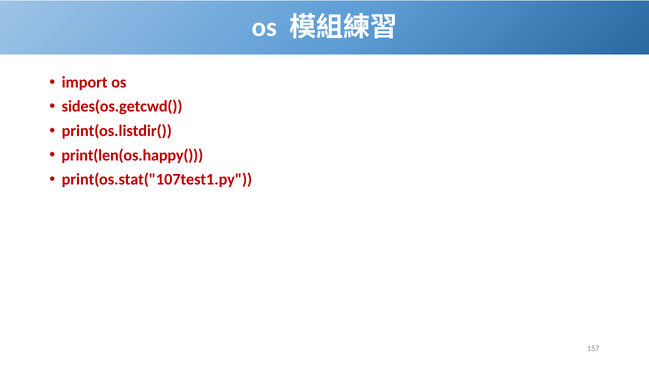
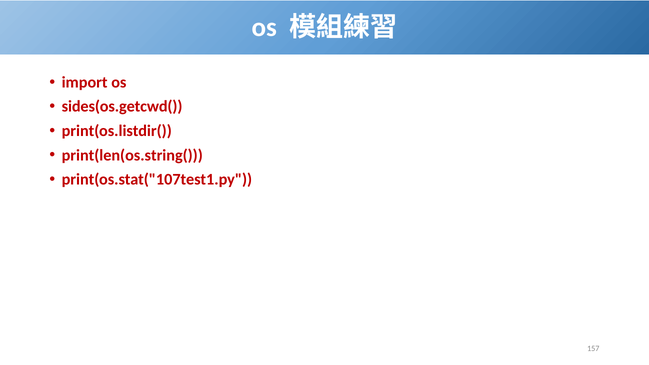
print(len(os.happy(: print(len(os.happy( -> print(len(os.string(
